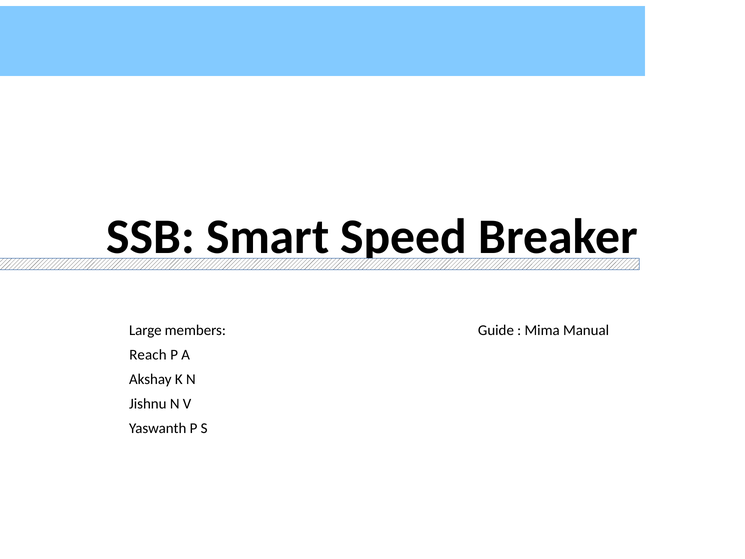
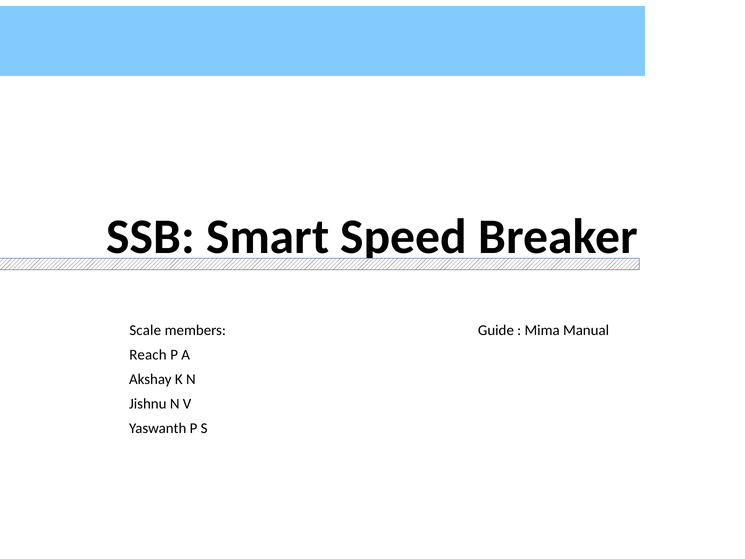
Large: Large -> Scale
